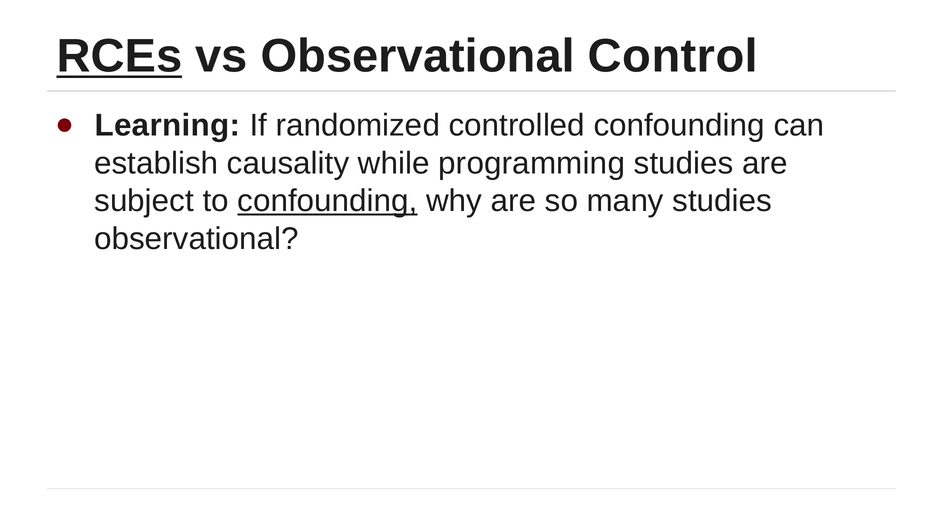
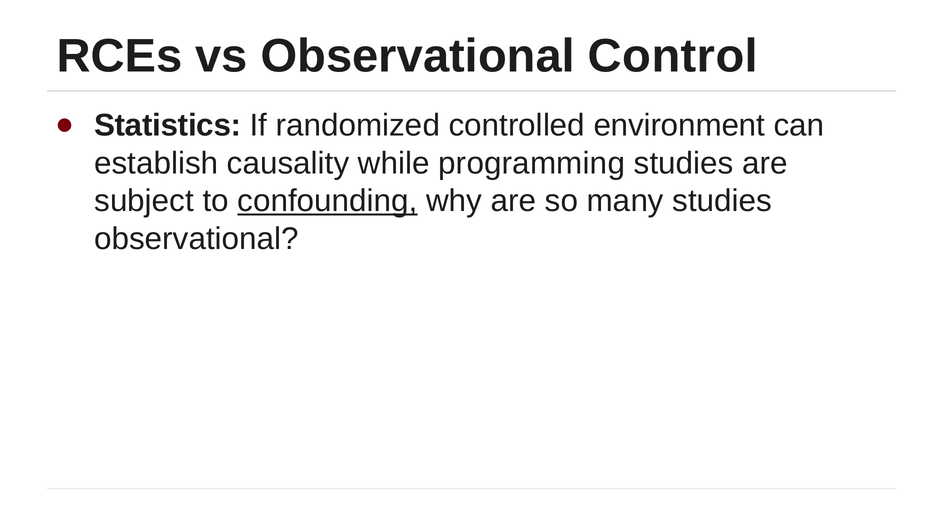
RCEs underline: present -> none
Learning: Learning -> Statistics
controlled confounding: confounding -> environment
